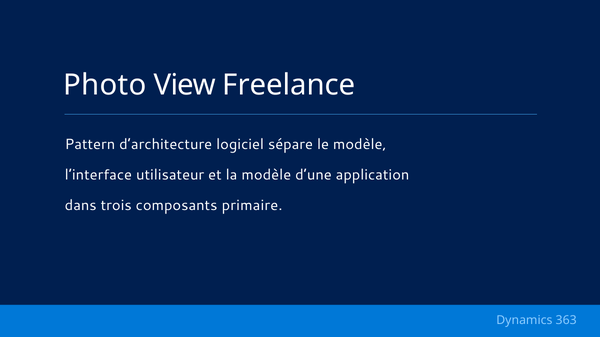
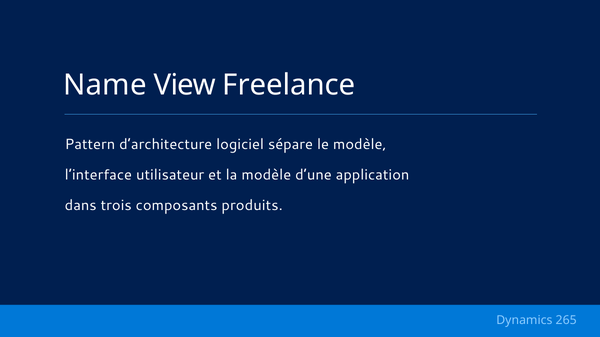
Photo: Photo -> Name
primaire: primaire -> produits
363: 363 -> 265
